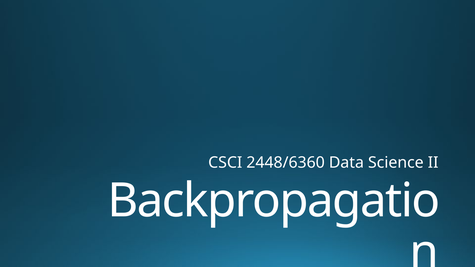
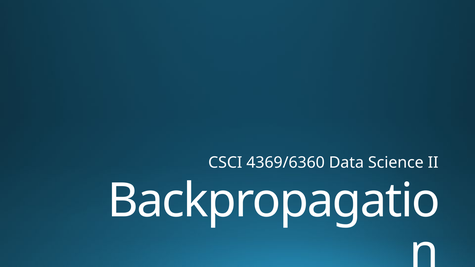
2448/6360: 2448/6360 -> 4369/6360
